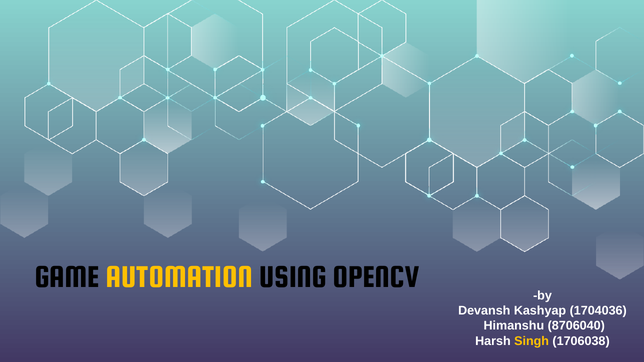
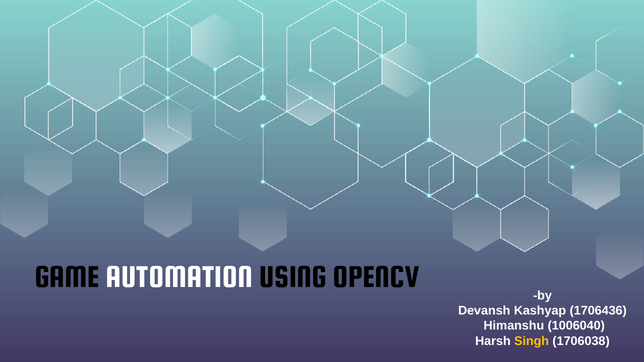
AUTOMATION colour: yellow -> white
1704036: 1704036 -> 1706436
8706040: 8706040 -> 1006040
